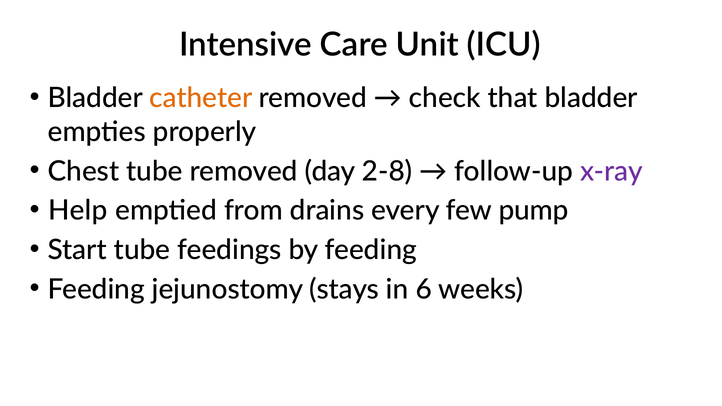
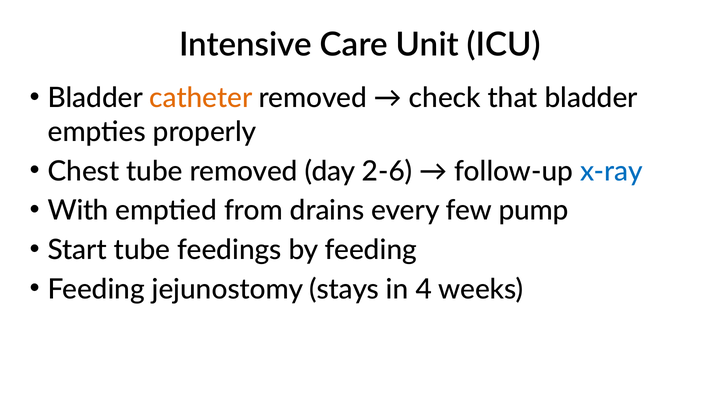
2-8: 2-8 -> 2-6
x-ray colour: purple -> blue
Help: Help -> With
6: 6 -> 4
